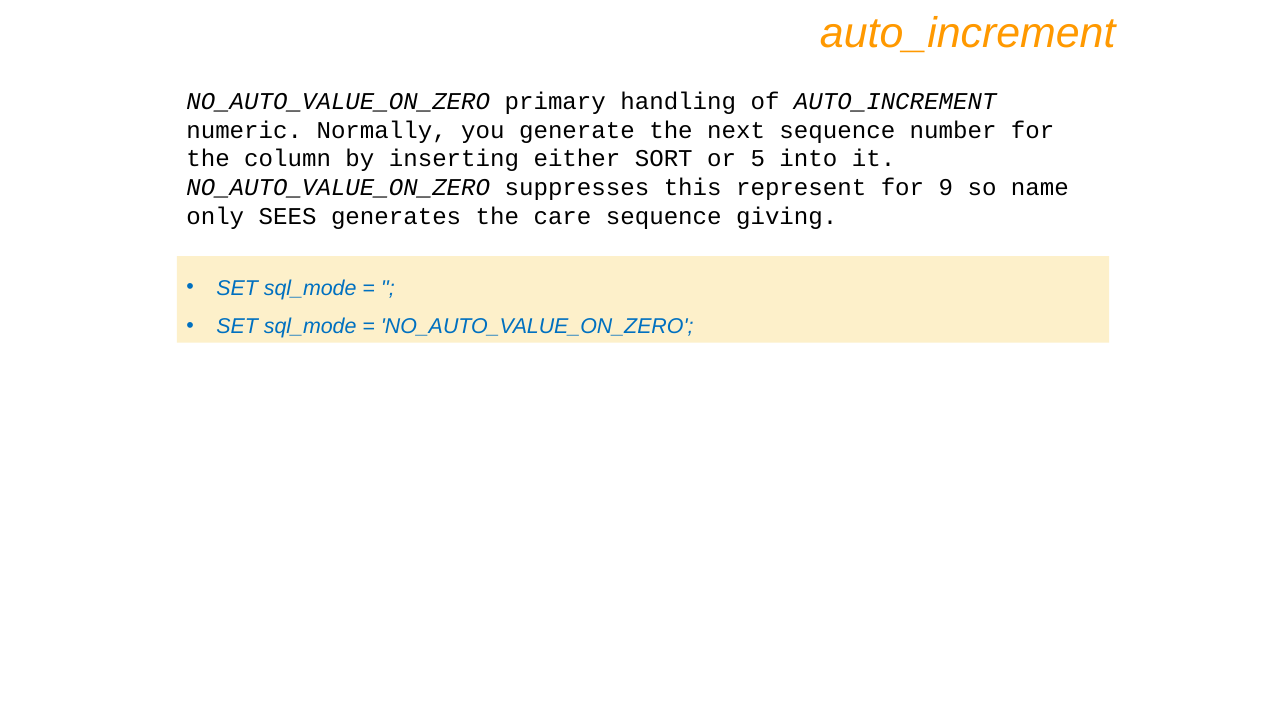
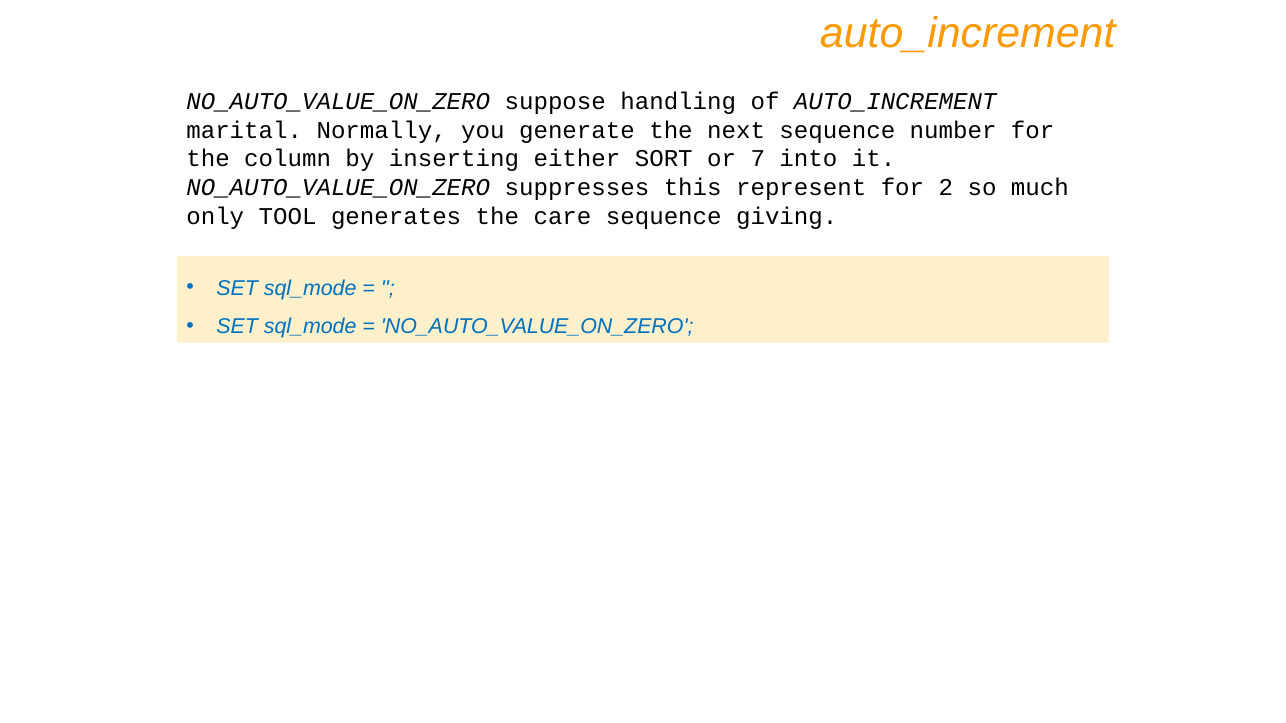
primary: primary -> suppose
numeric: numeric -> marital
5: 5 -> 7
9: 9 -> 2
name: name -> much
SEES: SEES -> TOOL
